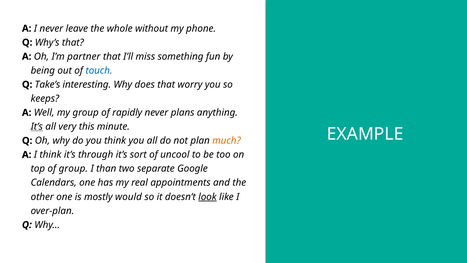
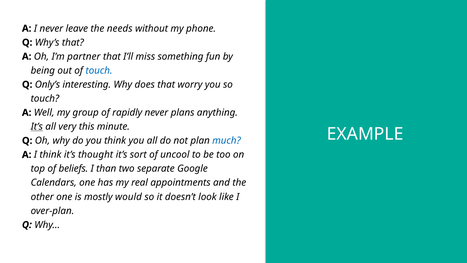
whole: whole -> needs
Take’s: Take’s -> Only’s
keeps at (45, 98): keeps -> touch
much colour: orange -> blue
through: through -> thought
of group: group -> beliefs
look underline: present -> none
